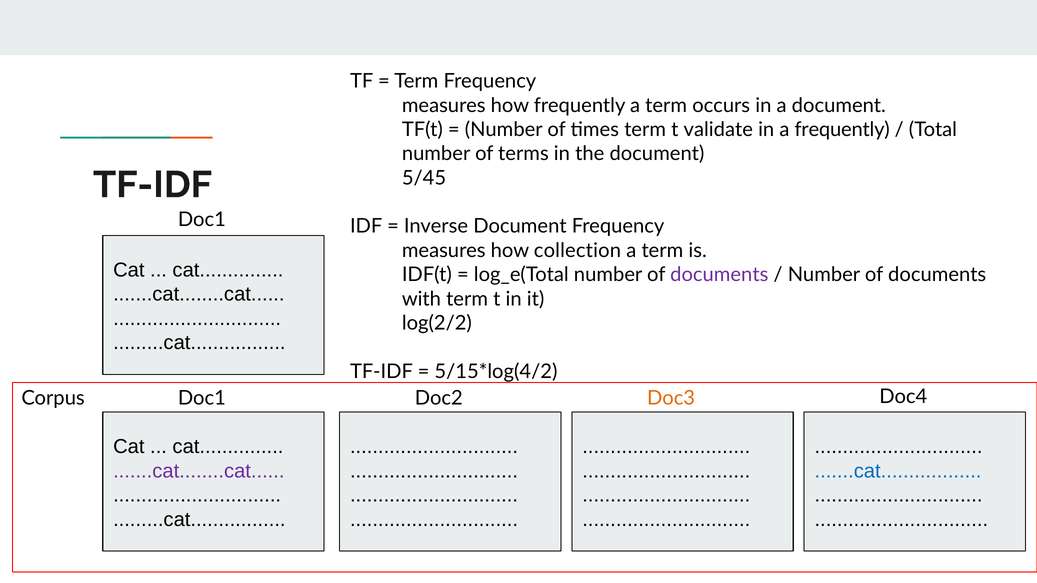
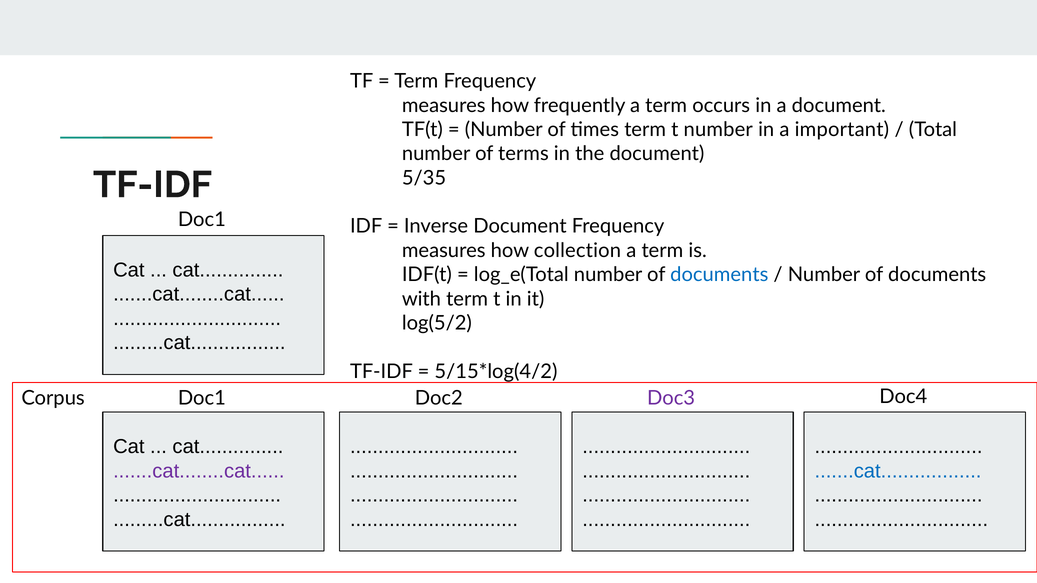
t validate: validate -> number
a frequently: frequently -> important
5/45: 5/45 -> 5/35
documents at (719, 275) colour: purple -> blue
log(2/2: log(2/2 -> log(5/2
Doc3 colour: orange -> purple
